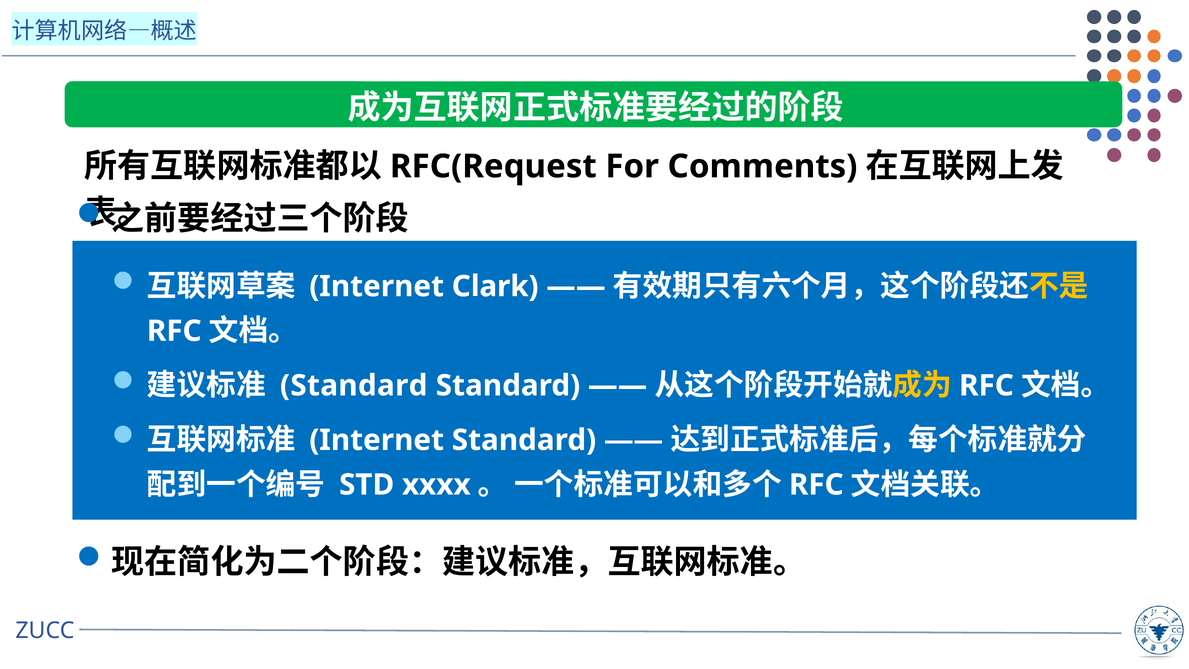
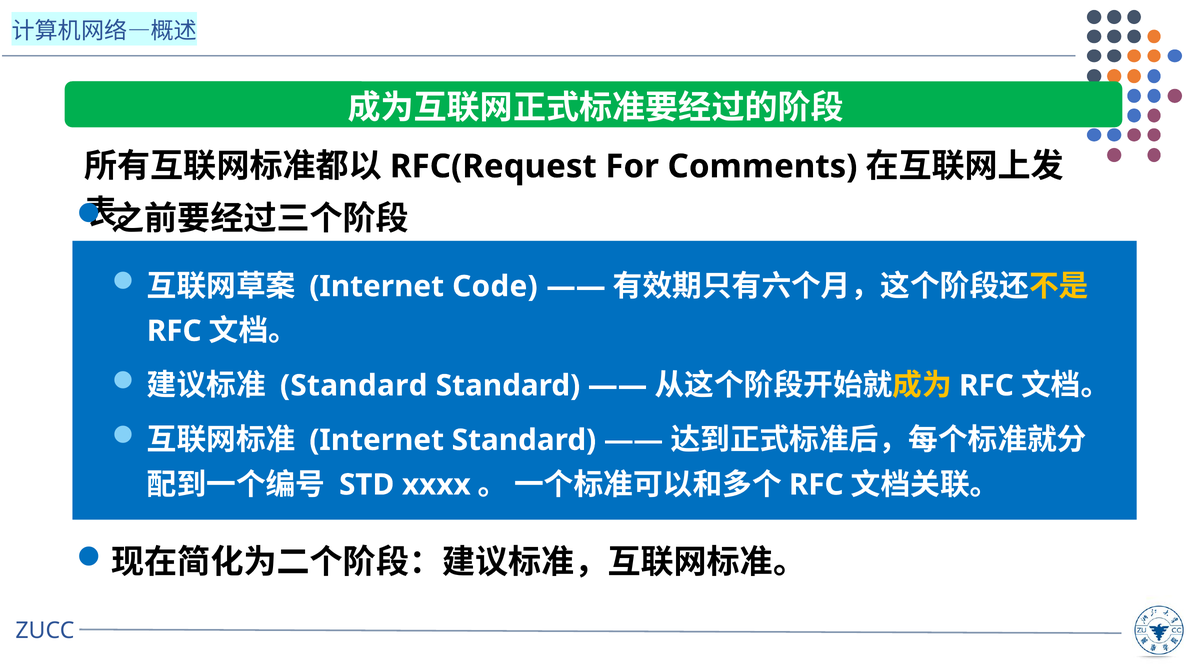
Clark: Clark -> Code
